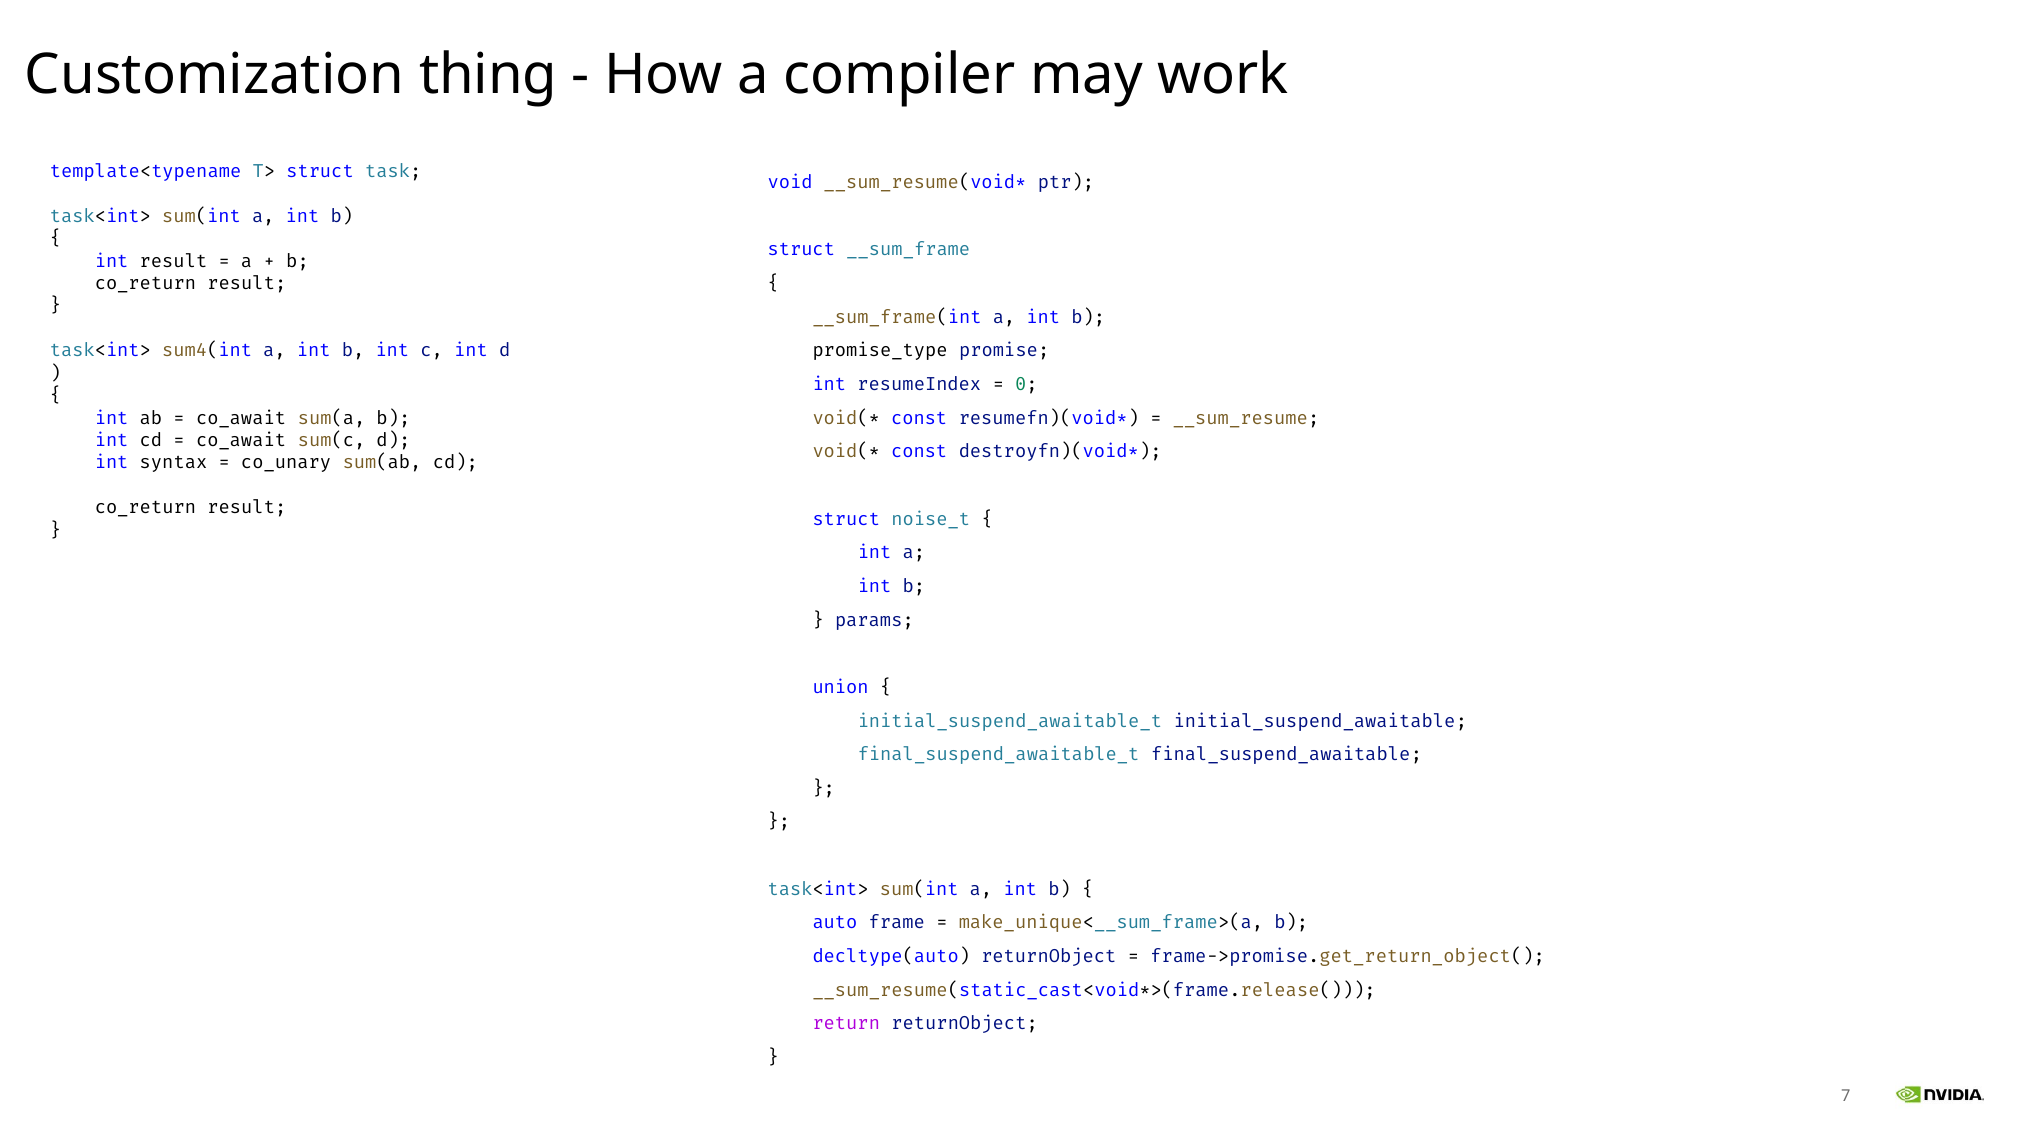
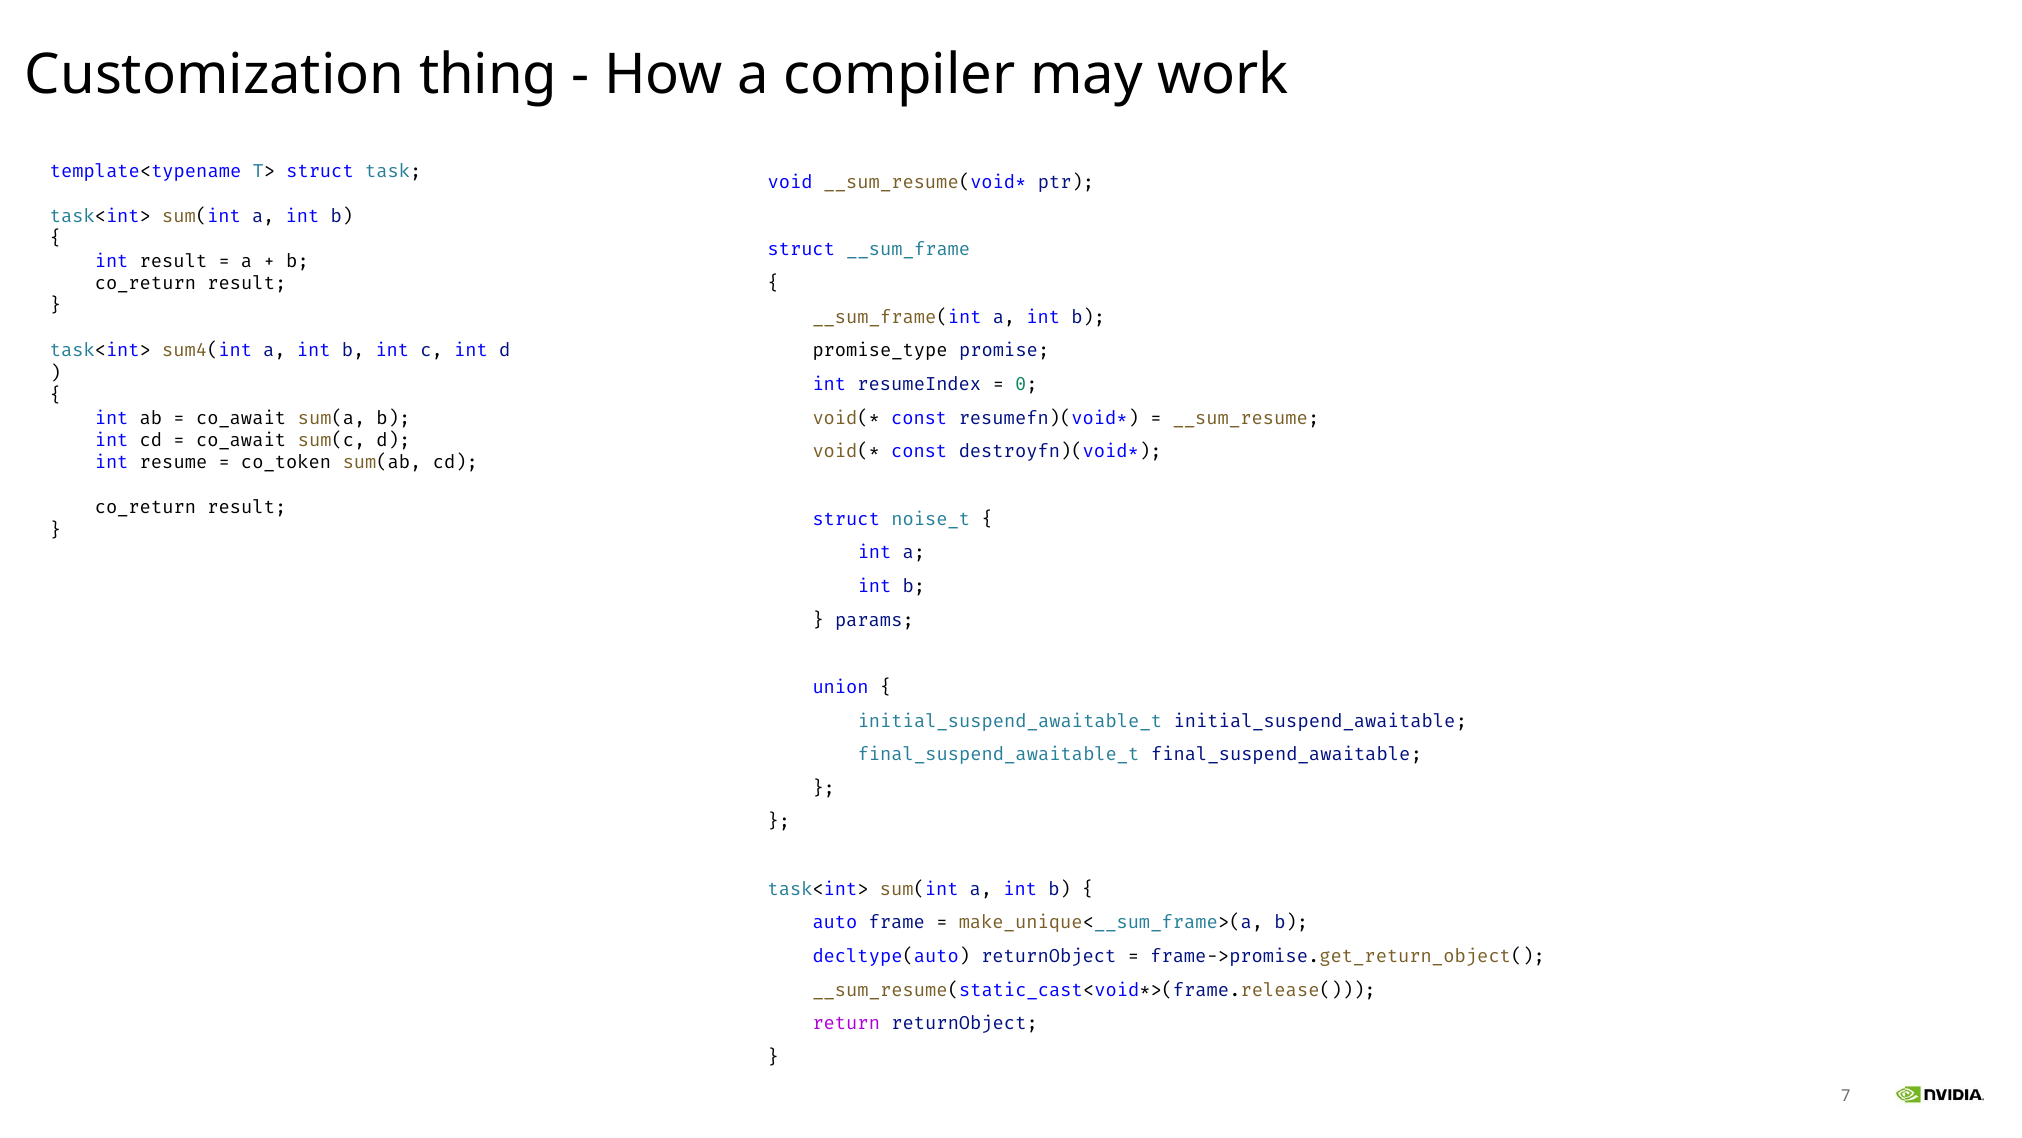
syntax: syntax -> resume
co_unary: co_unary -> co_token
